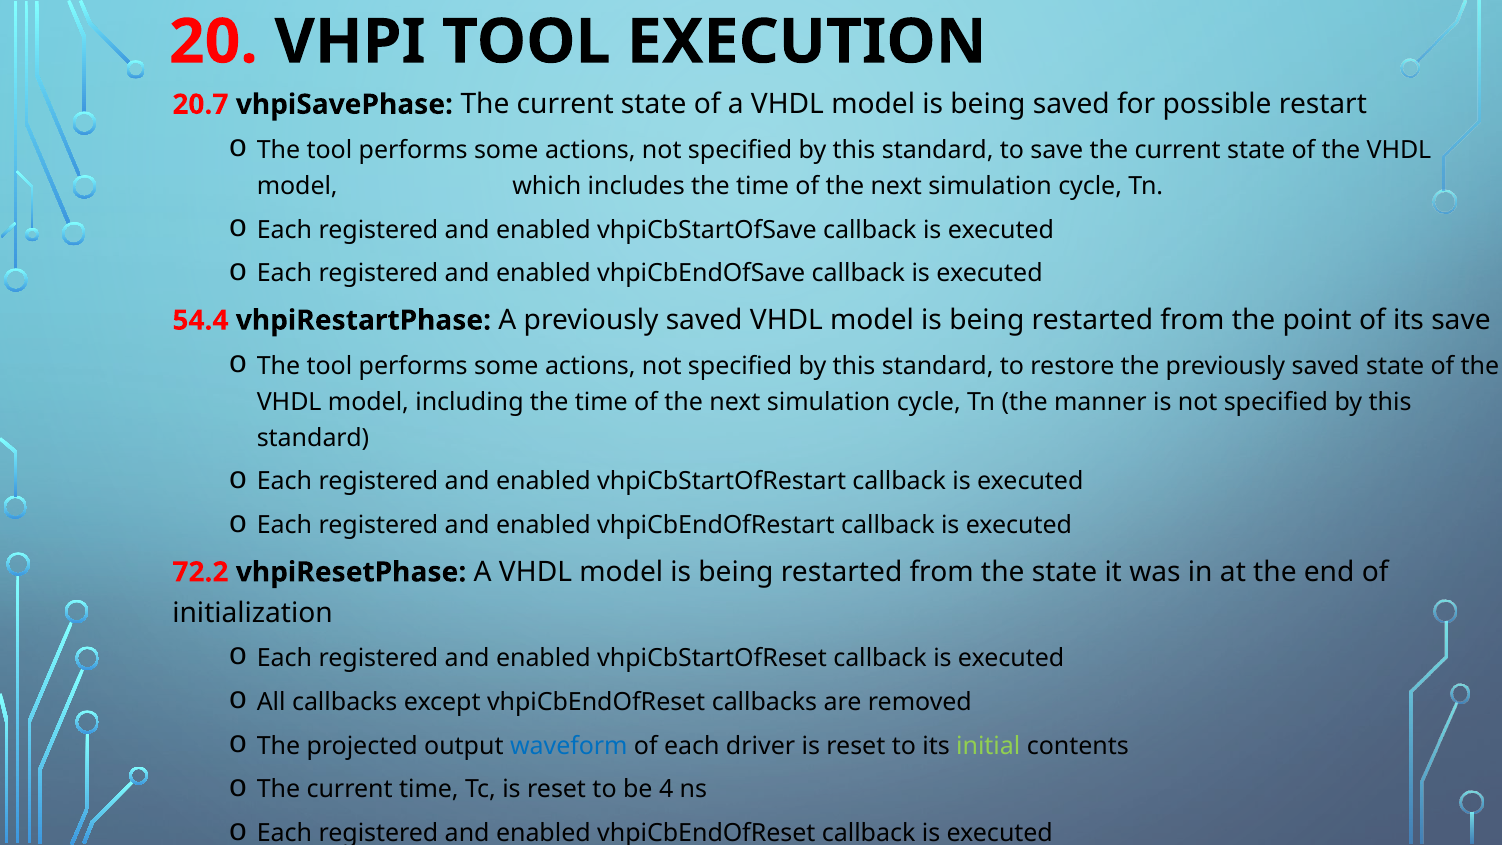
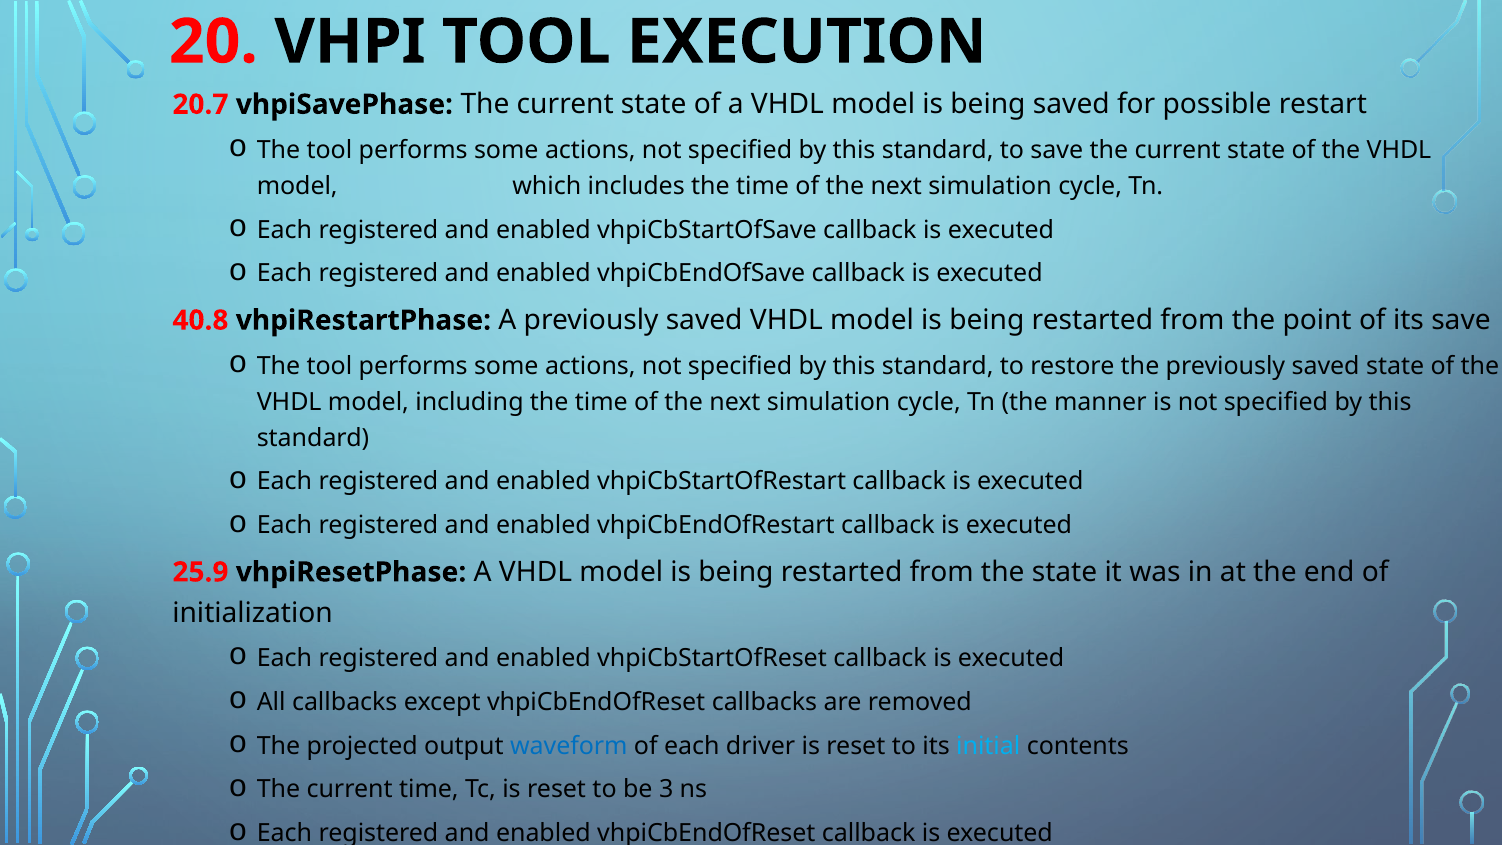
54.4: 54.4 -> 40.8
72.2: 72.2 -> 25.9
initial colour: light green -> light blue
4: 4 -> 3
